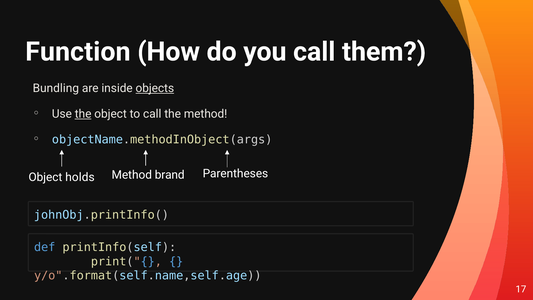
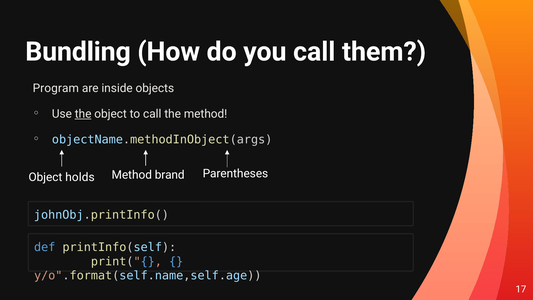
Function: Function -> Bundling
Bundling: Bundling -> Program
objects underline: present -> none
